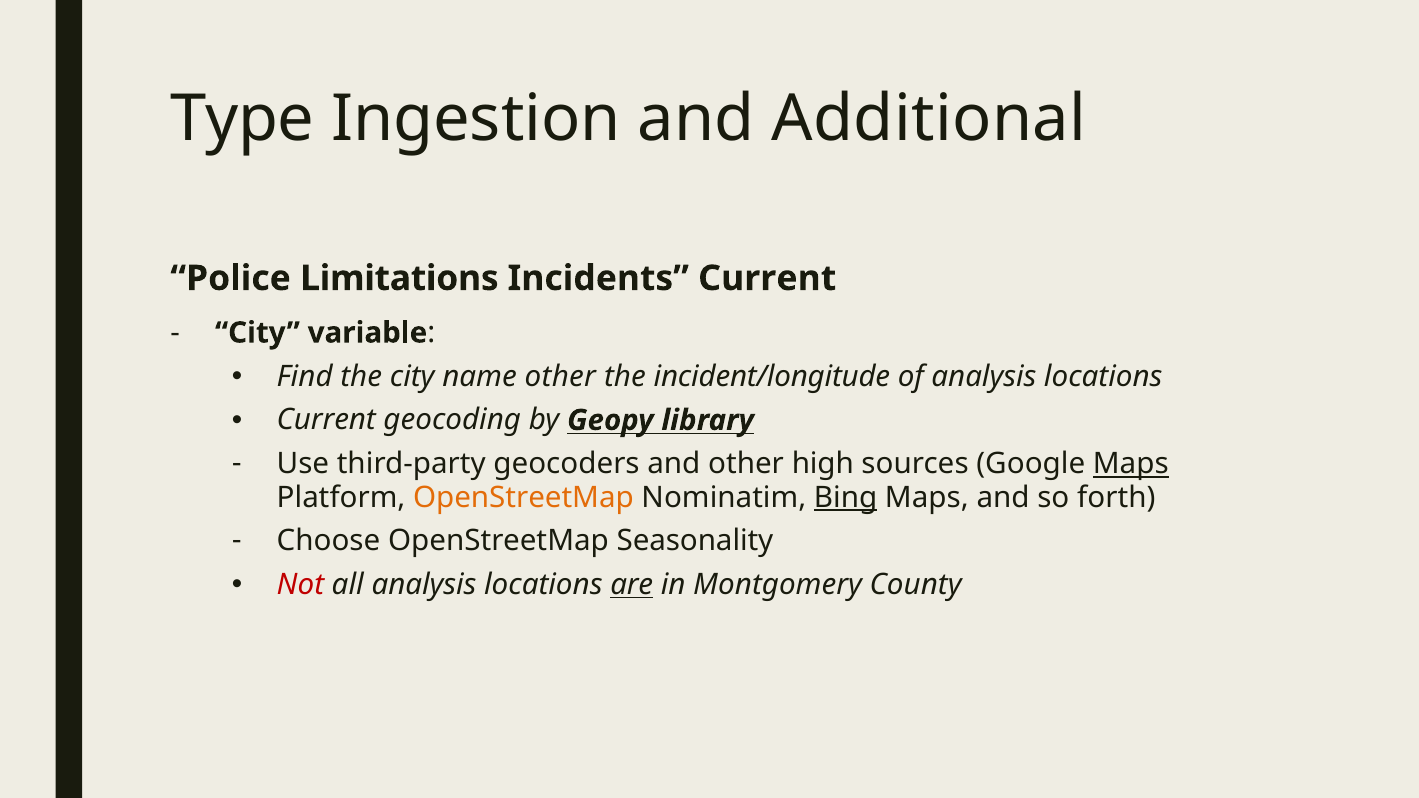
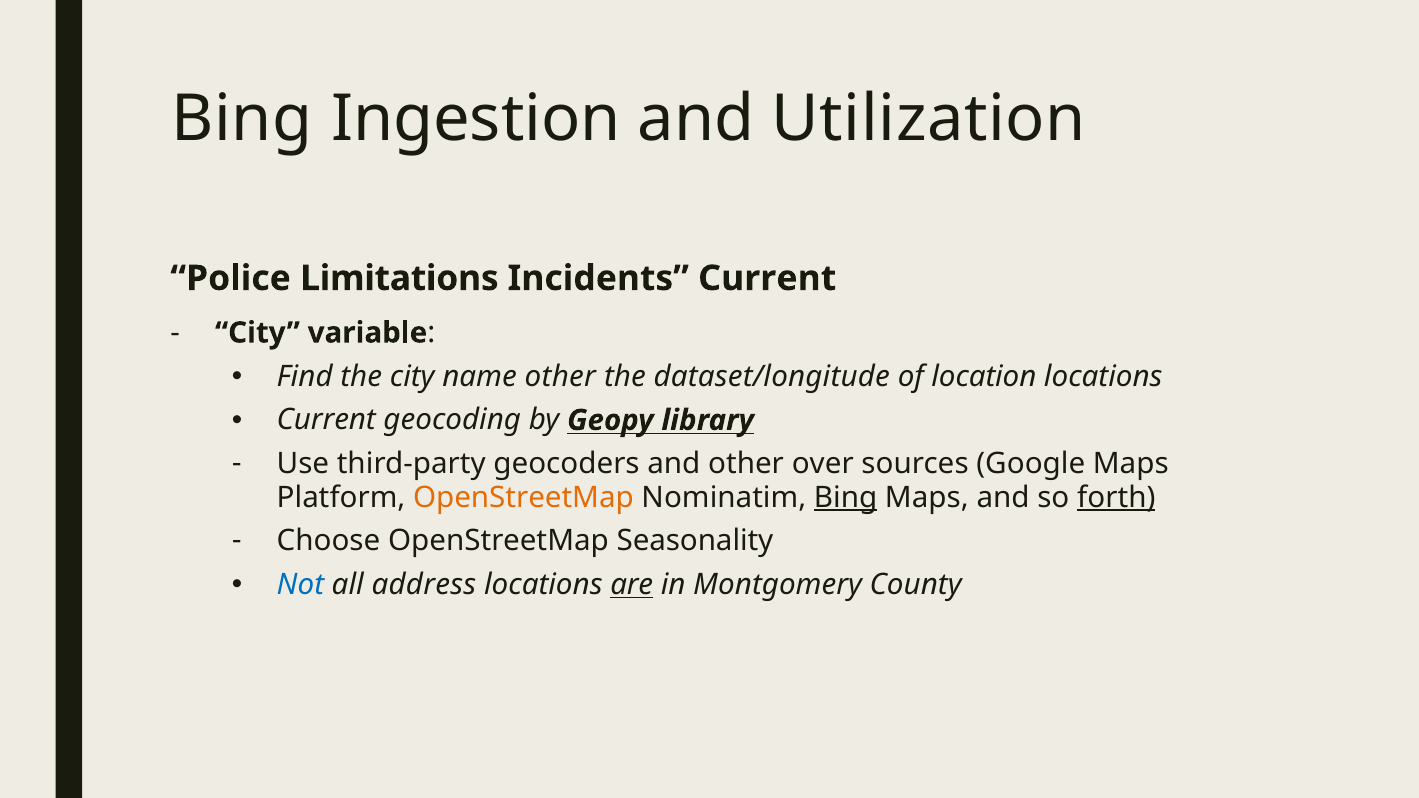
Type at (242, 119): Type -> Bing
Additional: Additional -> Utilization
incident/longitude: incident/longitude -> dataset/longitude
of analysis: analysis -> location
high: high -> over
Maps at (1131, 464) underline: present -> none
forth underline: none -> present
Not colour: red -> blue
all analysis: analysis -> address
